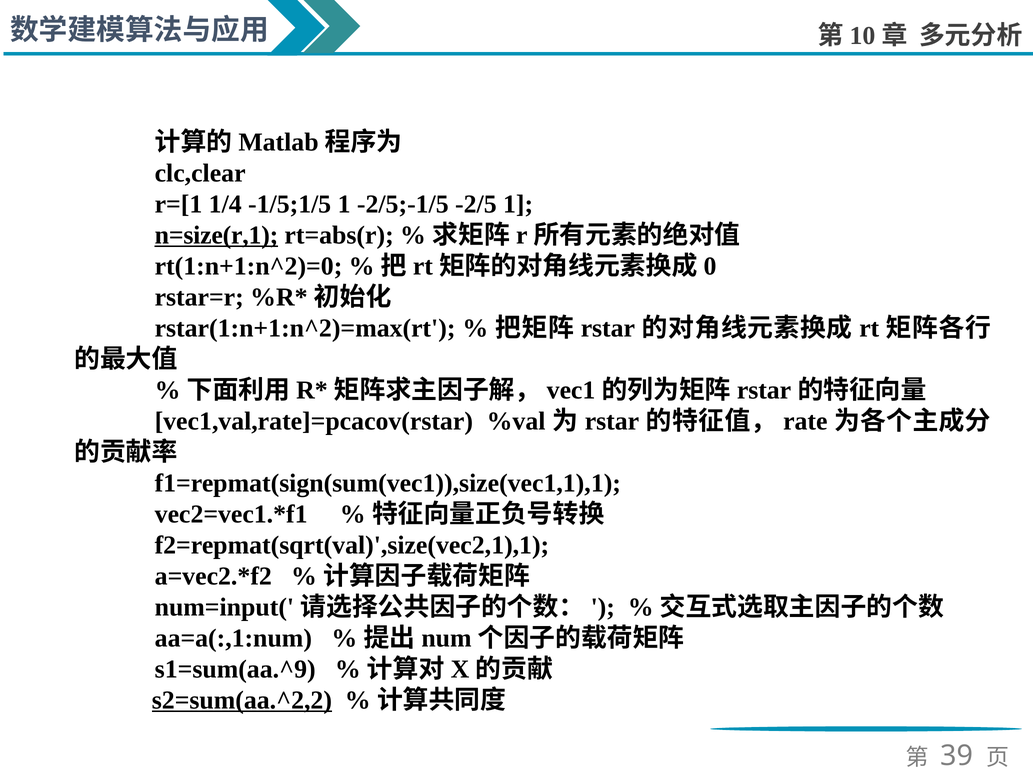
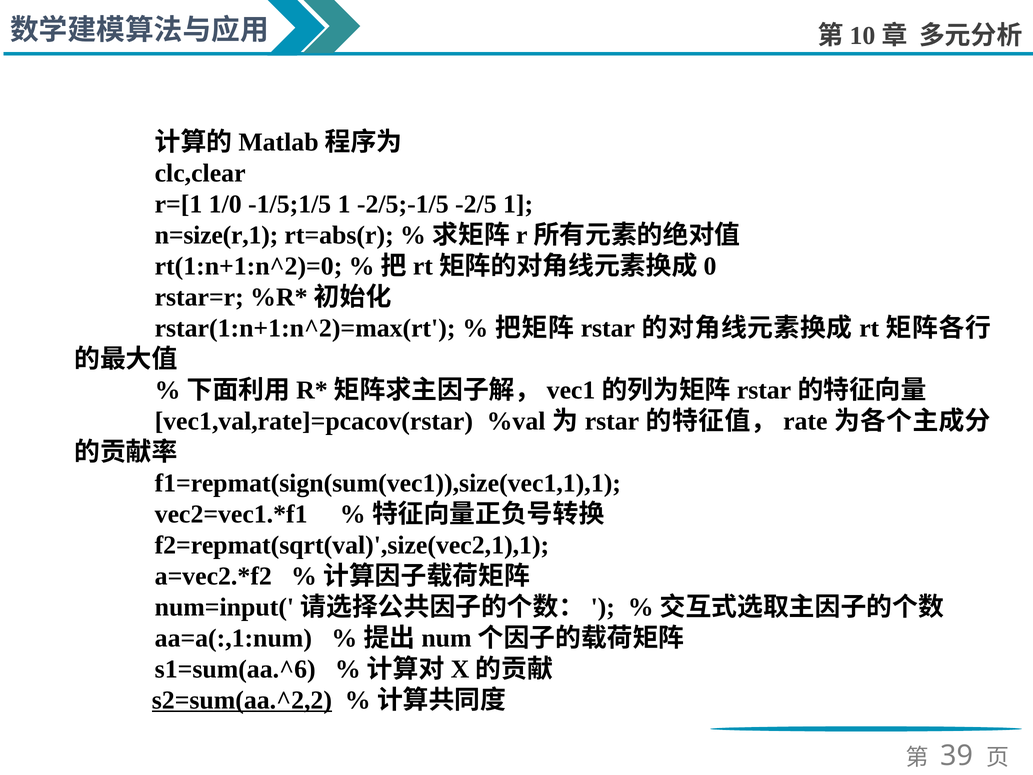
1/4: 1/4 -> 1/0
n=size(r,1 underline: present -> none
s1=sum(aa.^9: s1=sum(aa.^9 -> s1=sum(aa.^6
